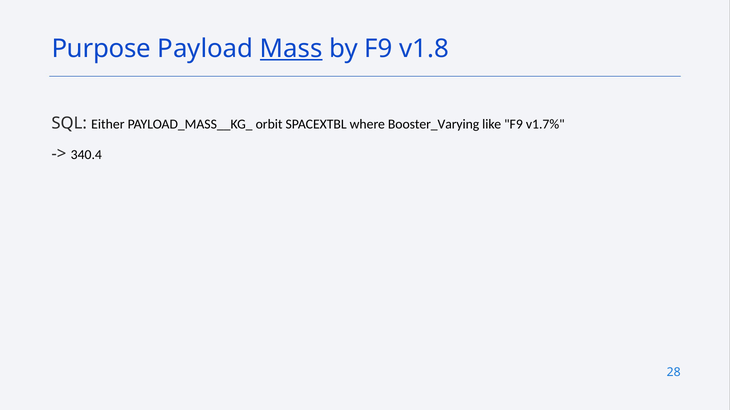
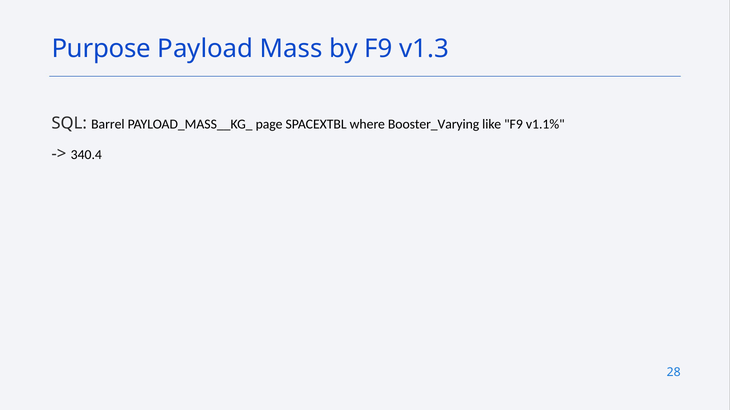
Mass underline: present -> none
v1.8: v1.8 -> v1.3
Either: Either -> Barrel
orbit: orbit -> page
v1.7%: v1.7% -> v1.1%
